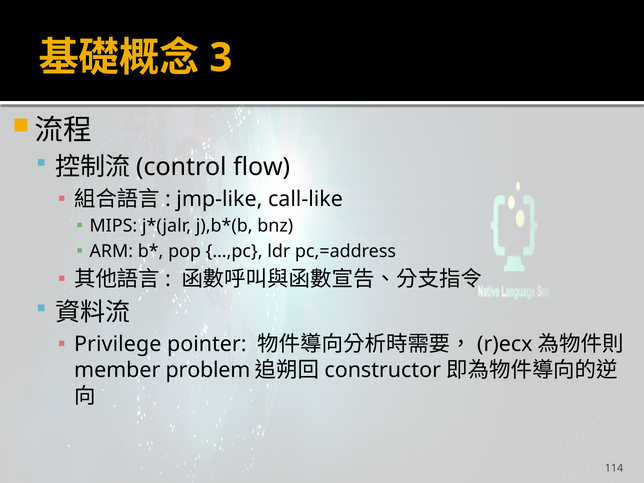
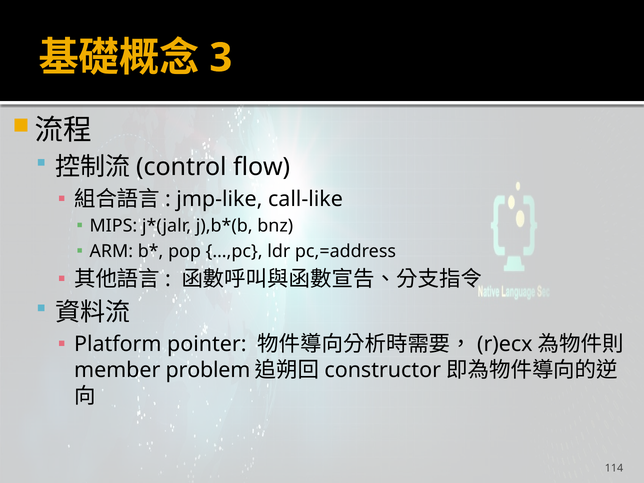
Privilege: Privilege -> Platform
